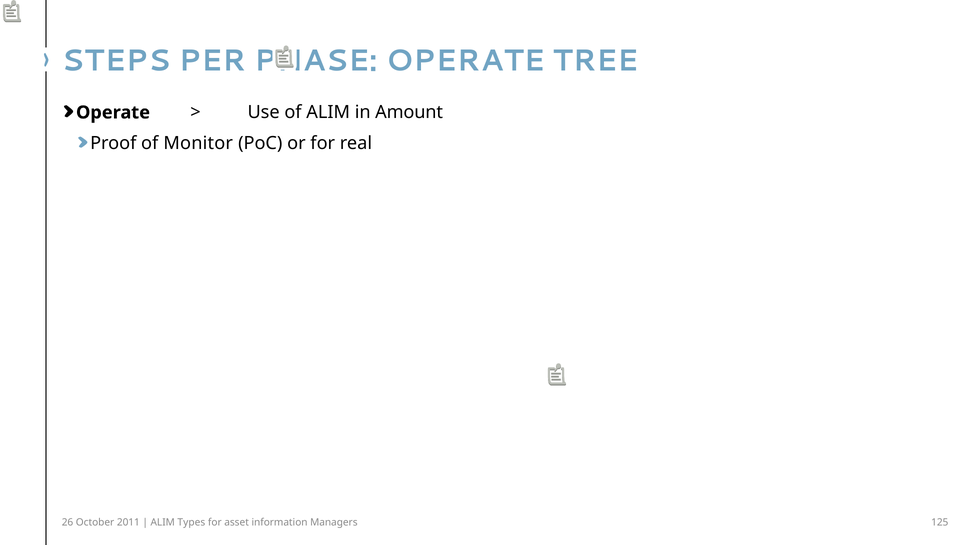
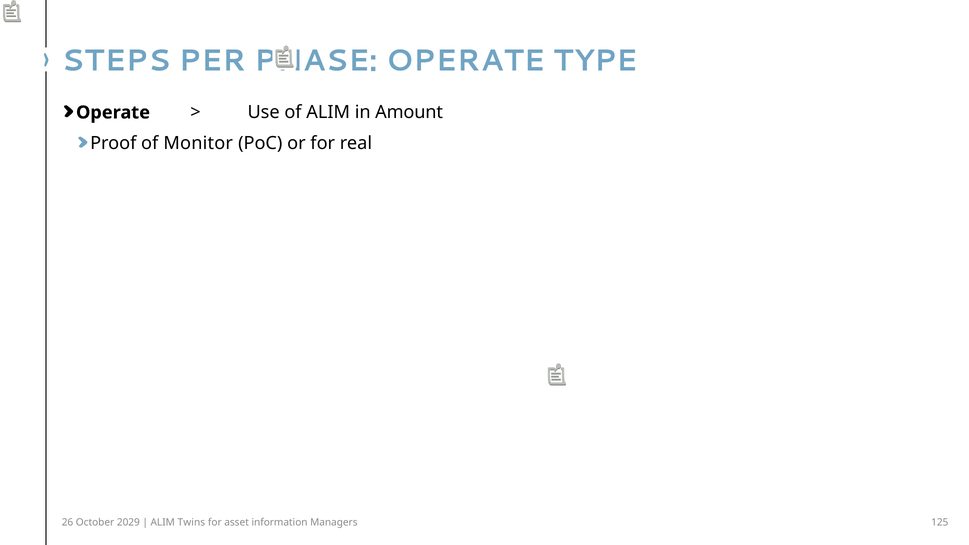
TREE: TREE -> TYPE
2011: 2011 -> 2029
Types: Types -> Twins
